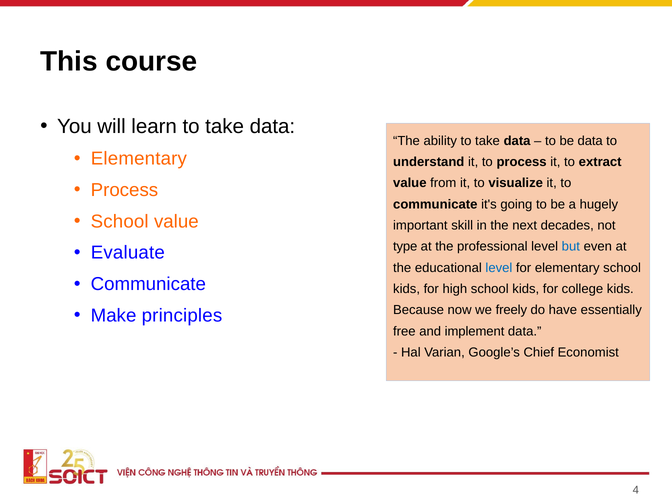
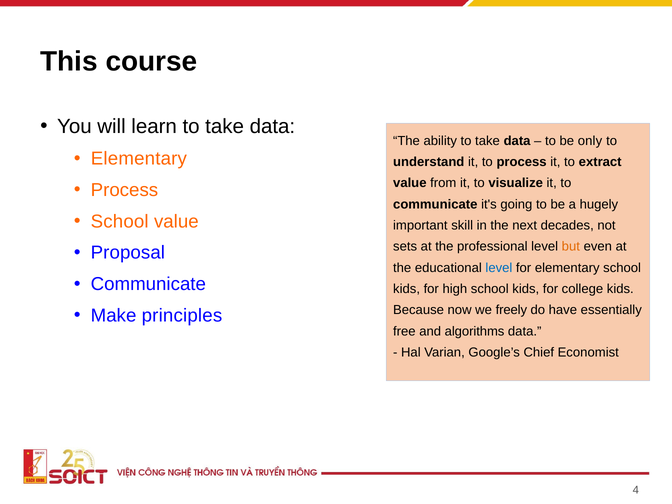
be data: data -> only
type: type -> sets
but colour: blue -> orange
Evaluate: Evaluate -> Proposal
implement: implement -> algorithms
